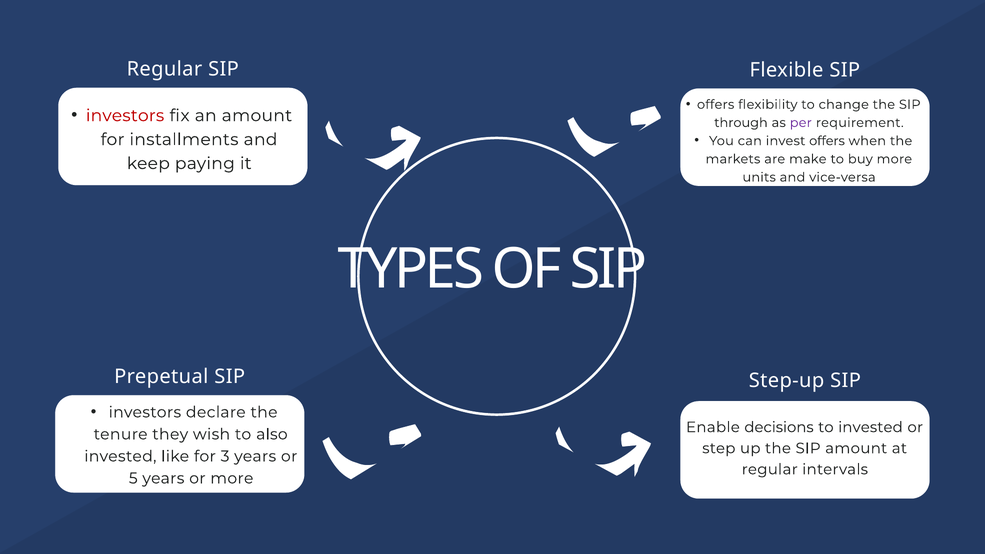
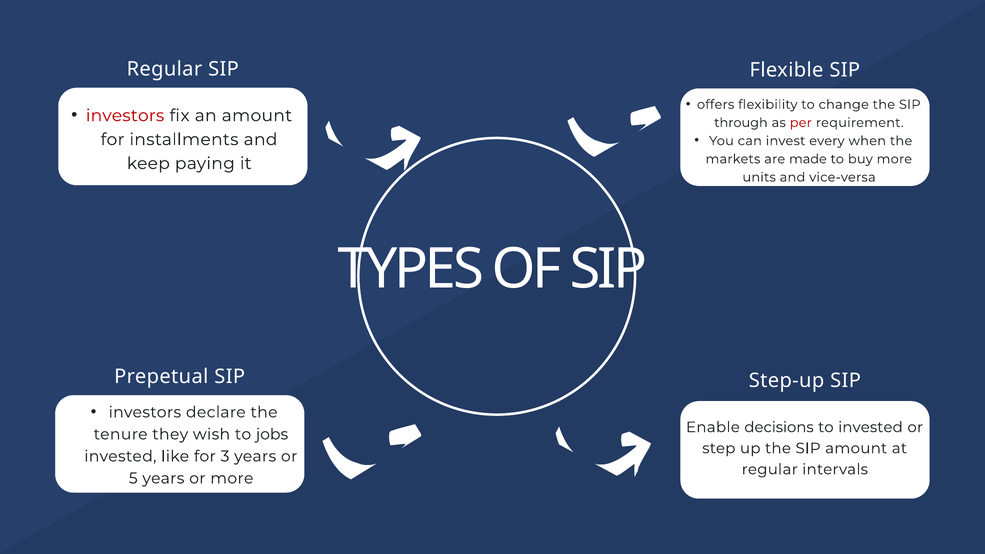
per colour: purple -> red
invest offers: offers -> every
make: make -> made
also: also -> jobs
